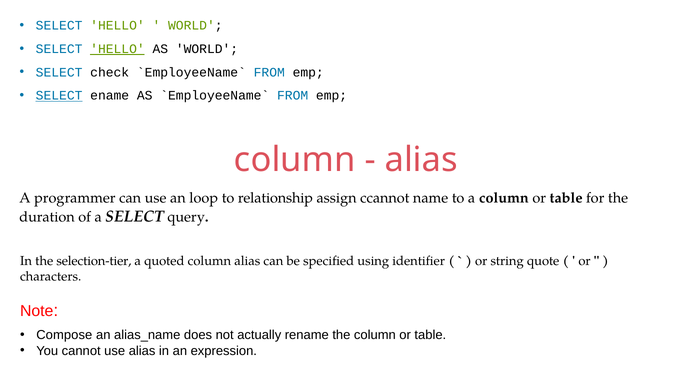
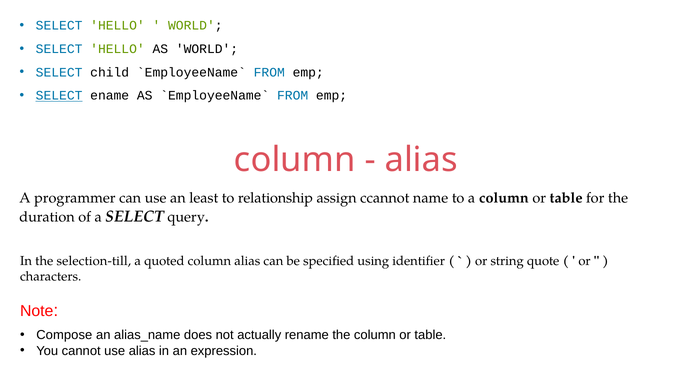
HELLO at (117, 49) underline: present -> none
check: check -> child
loop: loop -> least
selection-tier: selection-tier -> selection-till
